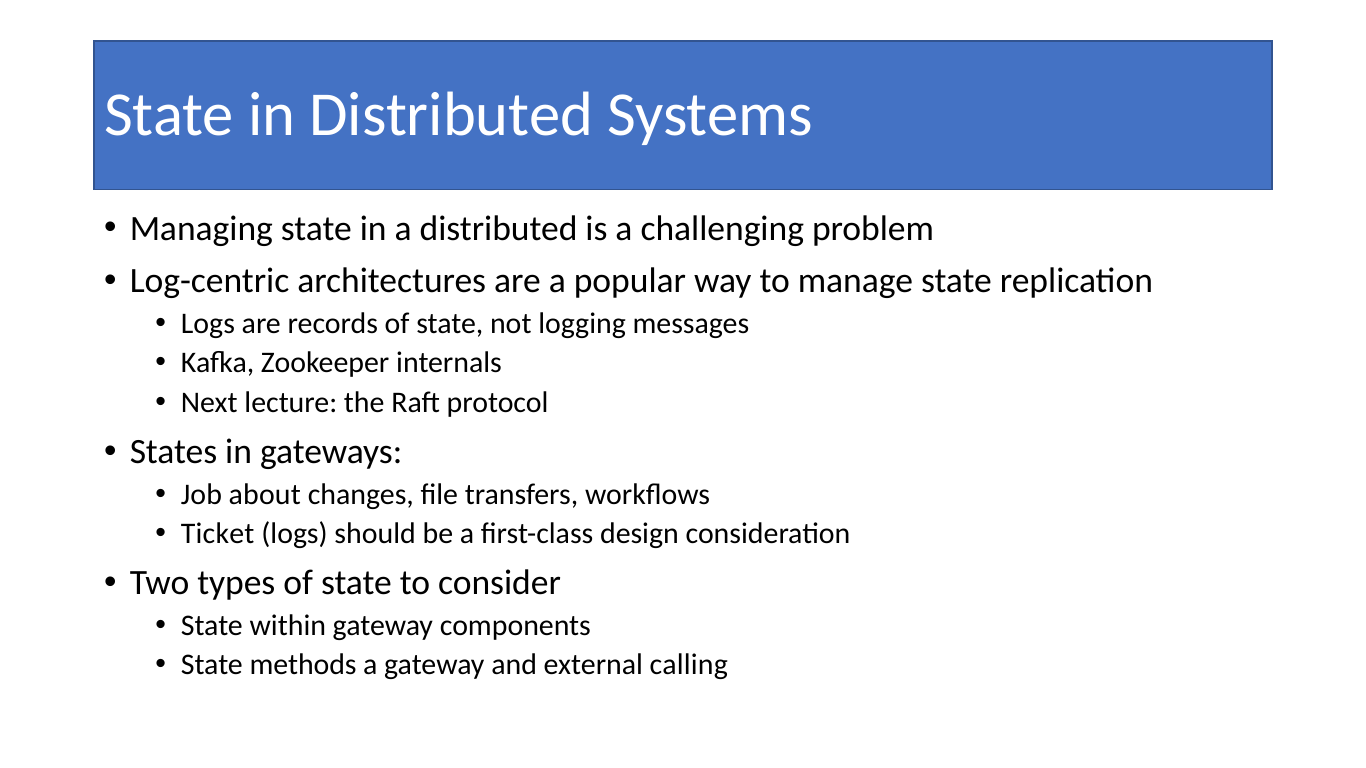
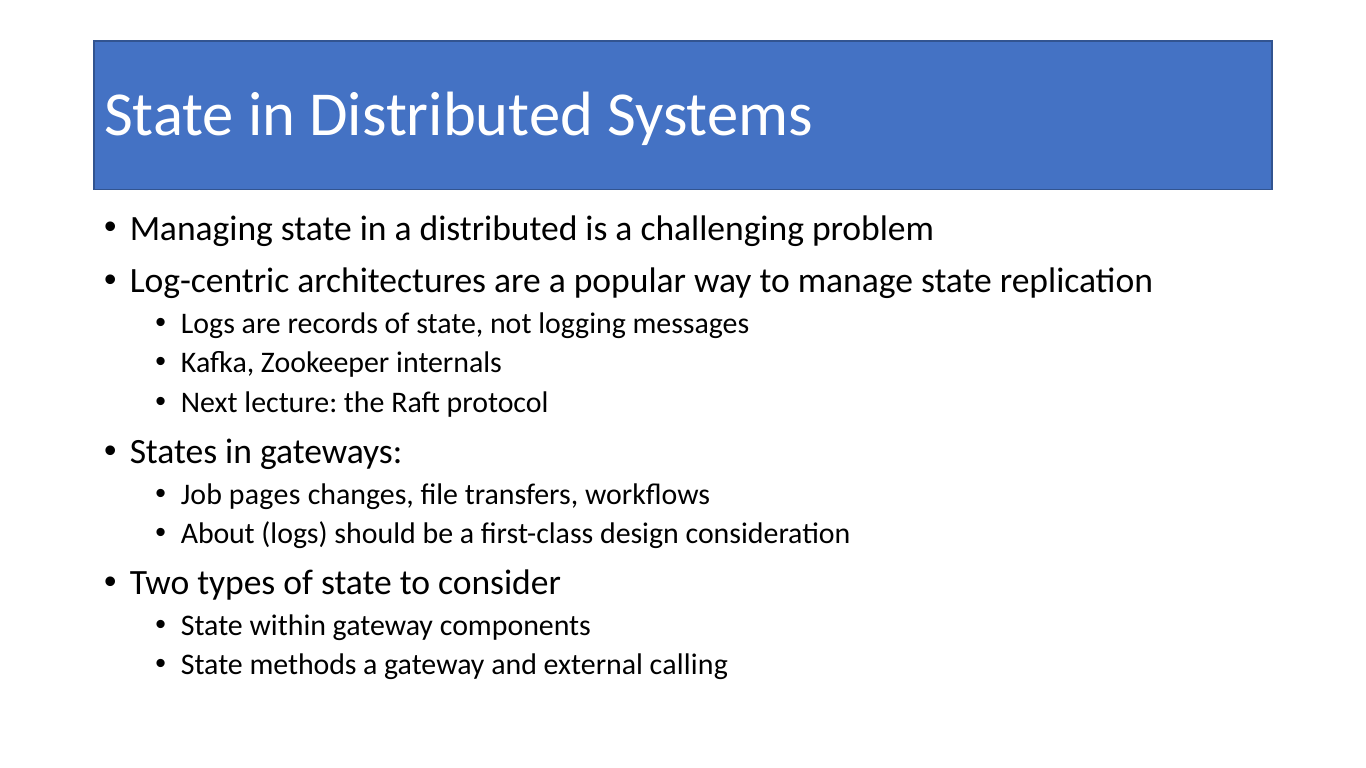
about: about -> pages
Ticket: Ticket -> About
